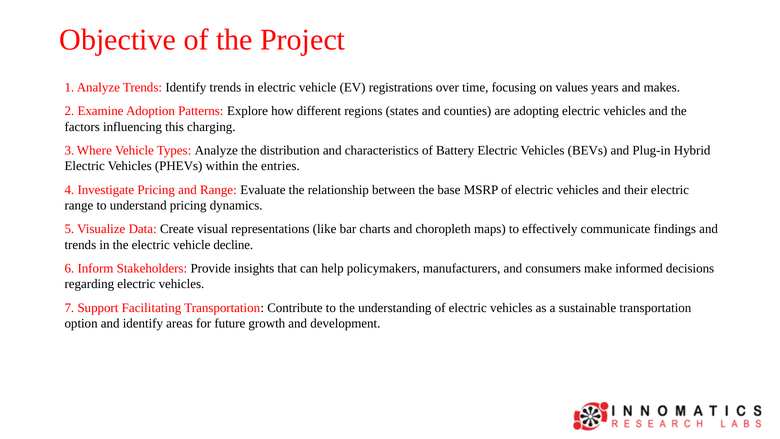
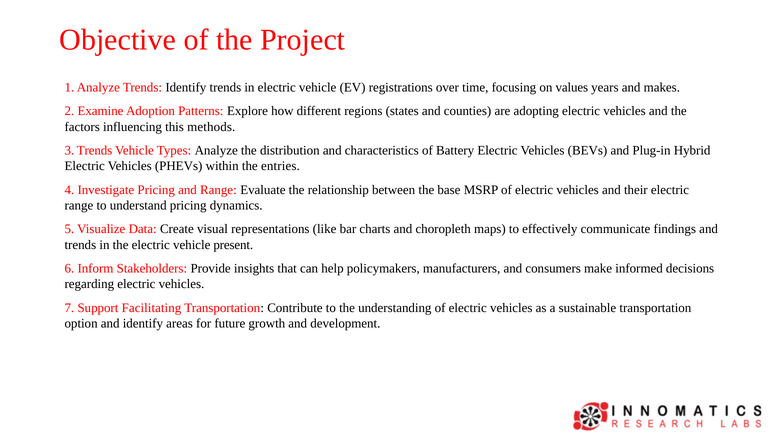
charging: charging -> methods
3 Where: Where -> Trends
decline: decline -> present
